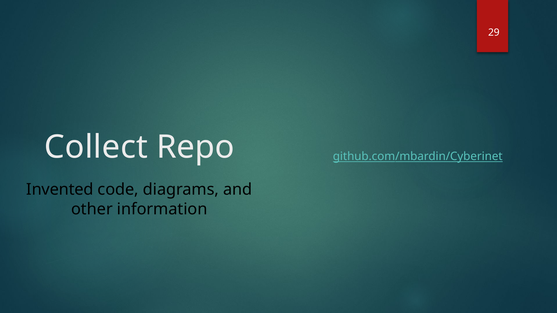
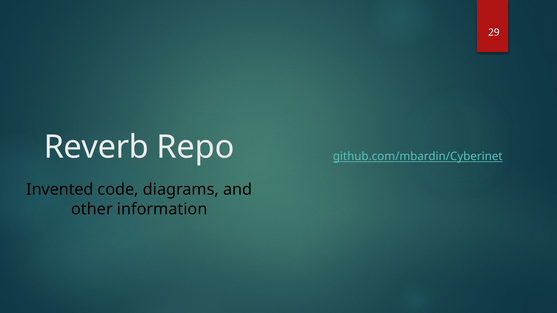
Collect: Collect -> Reverb
